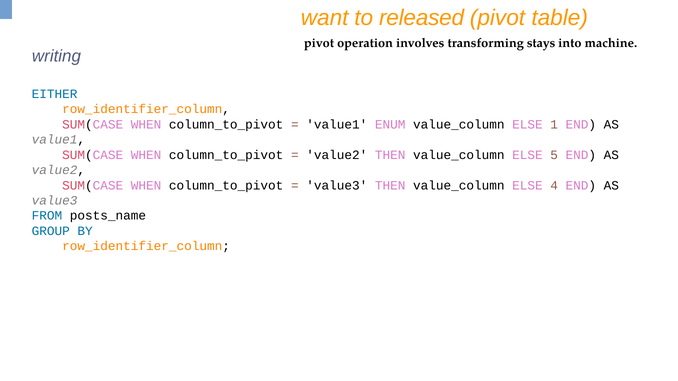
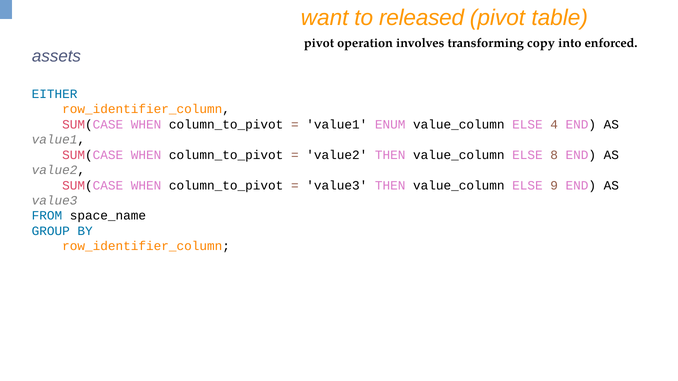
stays: stays -> copy
machine: machine -> enforced
writing: writing -> assets
1: 1 -> 4
5: 5 -> 8
4: 4 -> 9
posts_name: posts_name -> space_name
